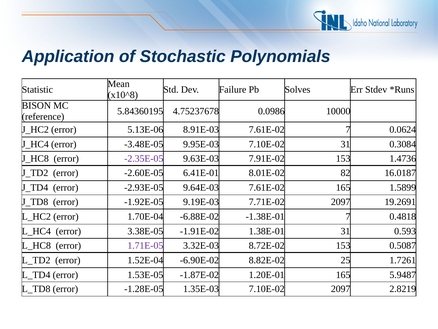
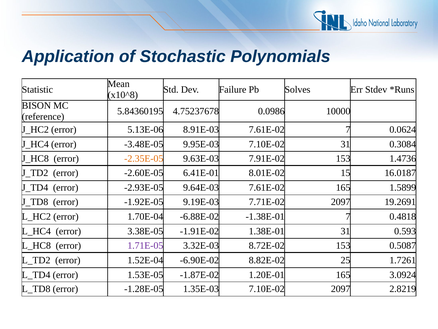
-2.35E-05 colour: purple -> orange
82: 82 -> 15
5.9487: 5.9487 -> 3.0924
